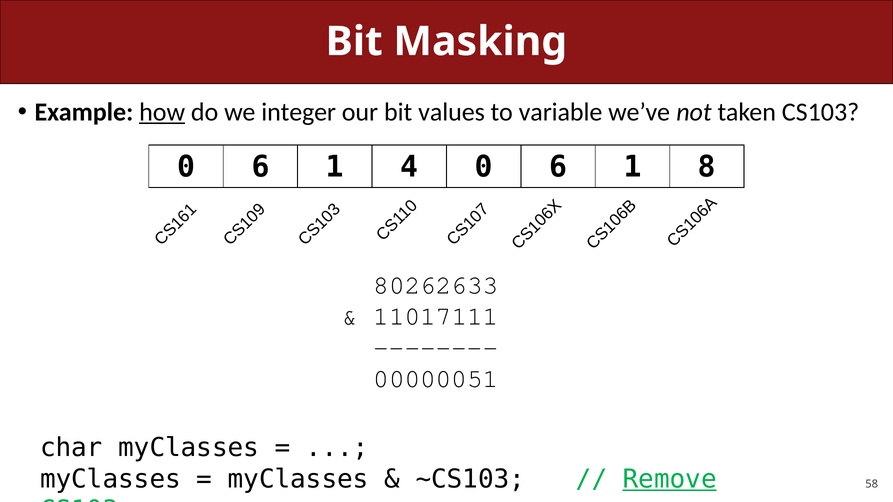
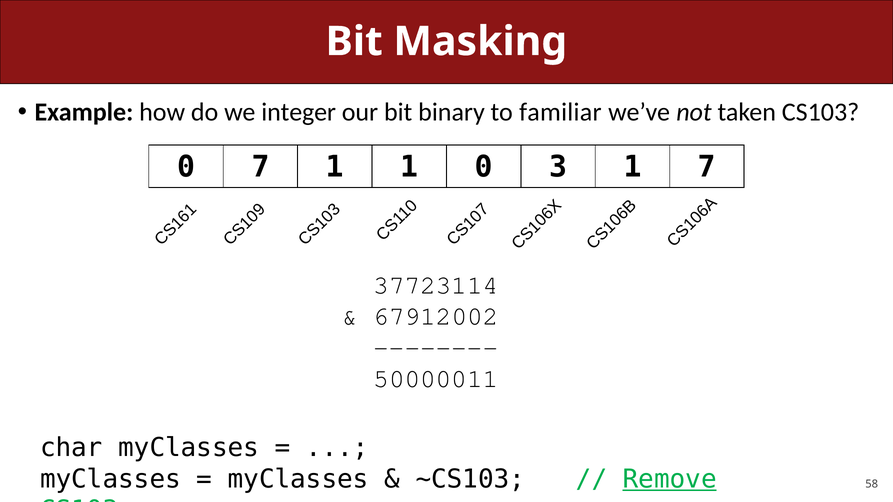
how underline: present -> none
values: values -> binary
variable: variable -> familiar
6 at (260, 167): 6 -> 7
4 at (409, 167): 4 -> 1
6 at (558, 167): 6 -> 3
1 8: 8 -> 7
80262633: 80262633 -> 37723114
11017111: 11017111 -> 67912002
00000051: 00000051 -> 50000011
